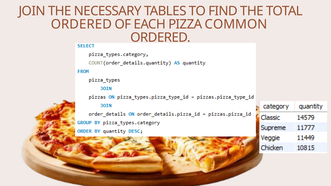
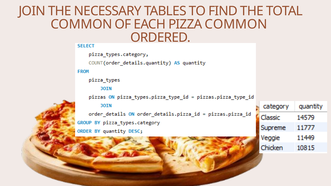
ORDERED at (81, 24): ORDERED -> COMMON
